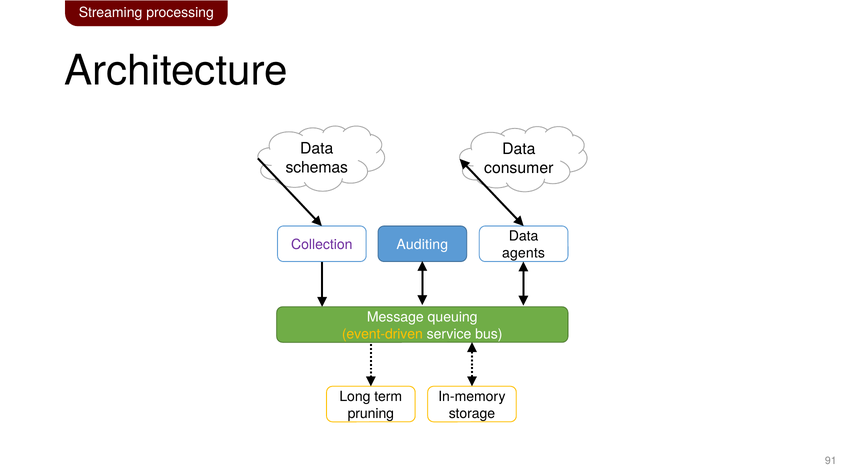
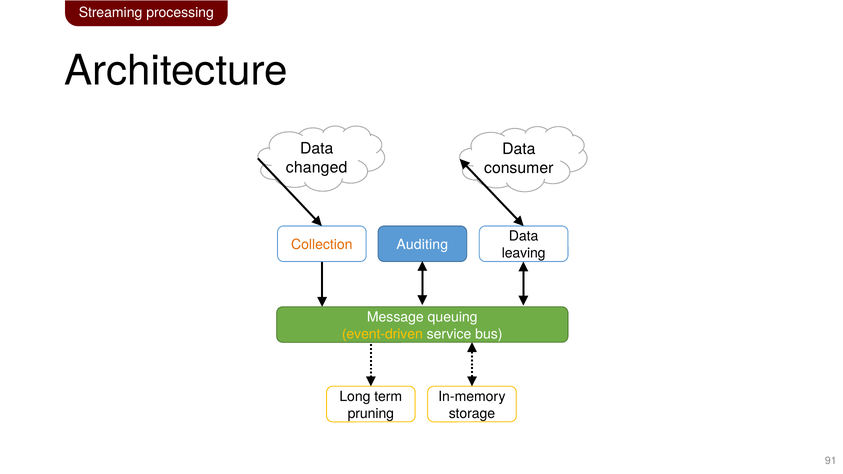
schemas: schemas -> changed
Collection colour: purple -> orange
agents: agents -> leaving
